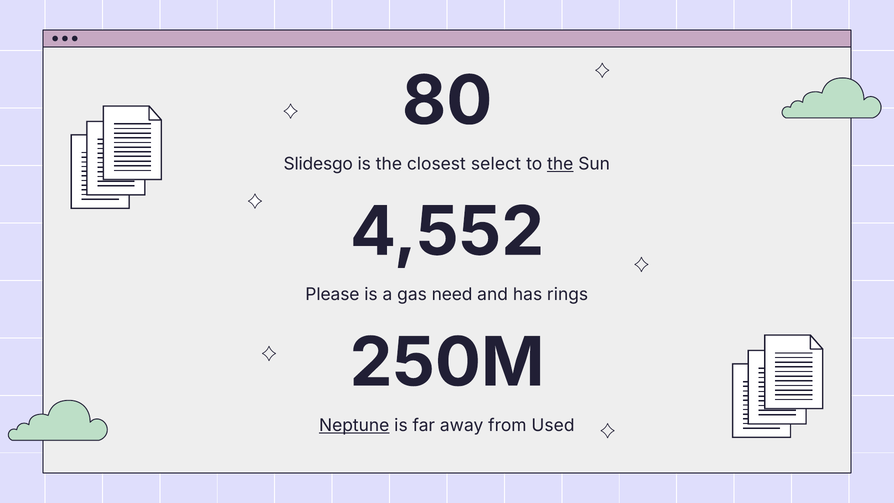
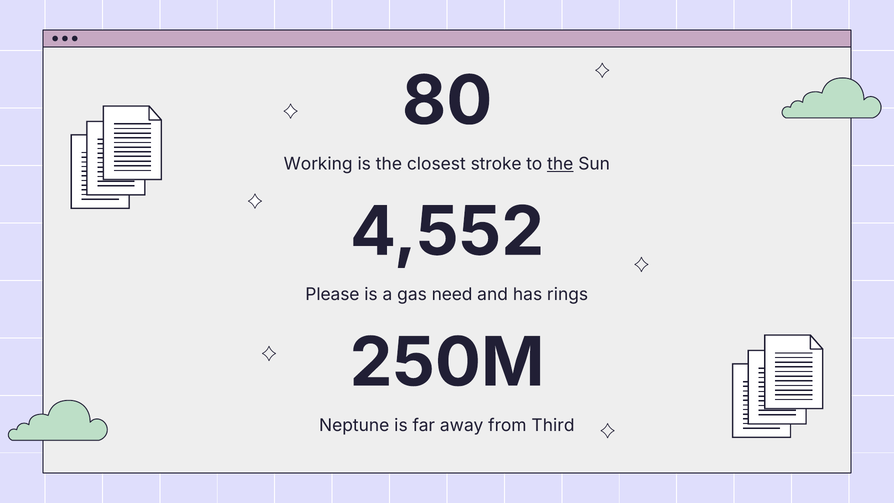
Slidesgo: Slidesgo -> Working
select: select -> stroke
Neptune underline: present -> none
Used: Used -> Third
